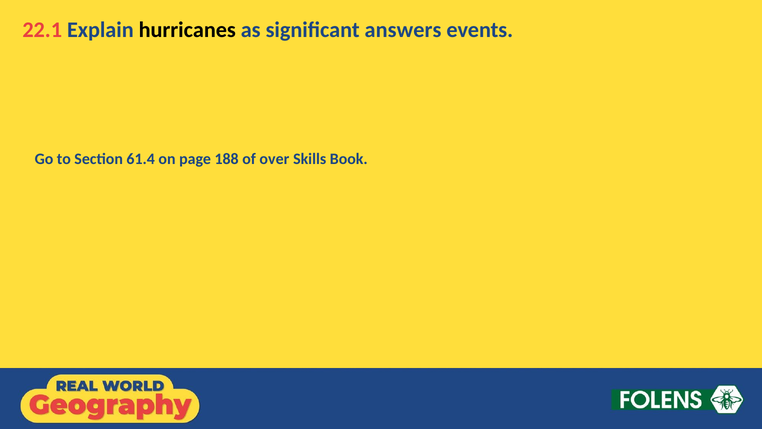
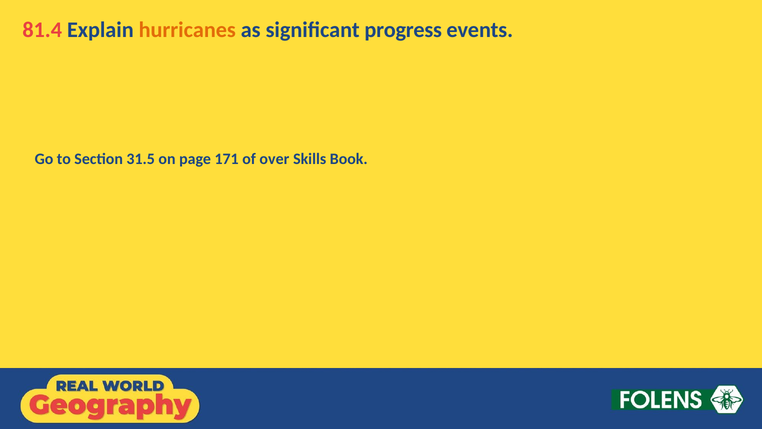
22.1: 22.1 -> 81.4
hurricanes colour: black -> orange
answers: answers -> progress
61.4: 61.4 -> 31.5
188: 188 -> 171
